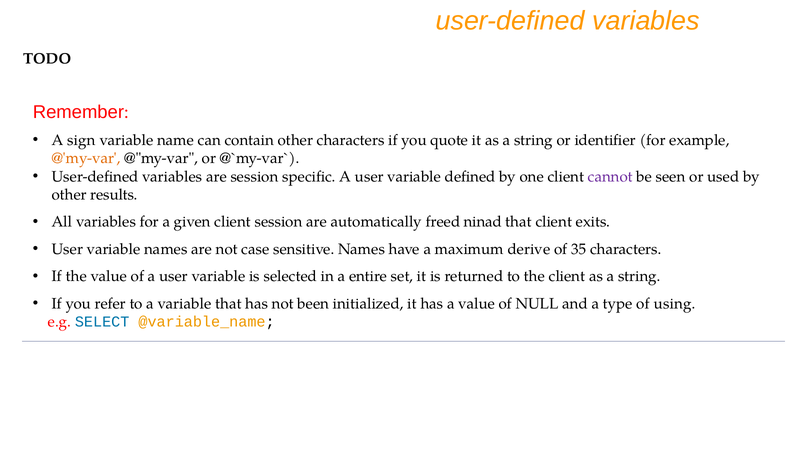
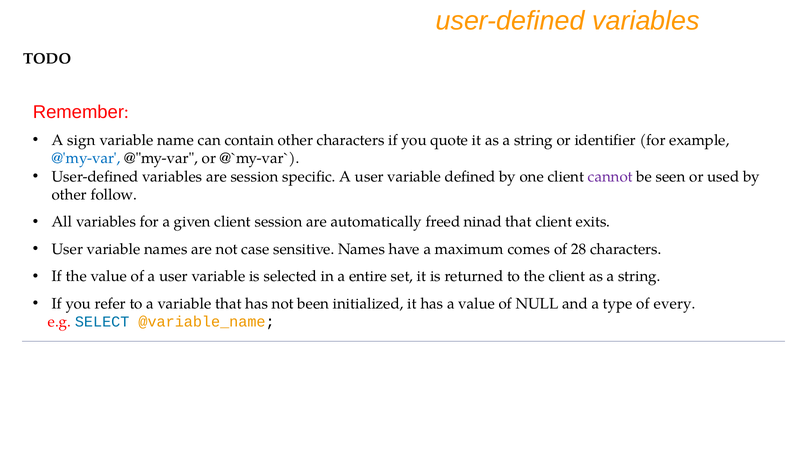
@'my-var colour: orange -> blue
results: results -> follow
derive: derive -> comes
35: 35 -> 28
using: using -> every
